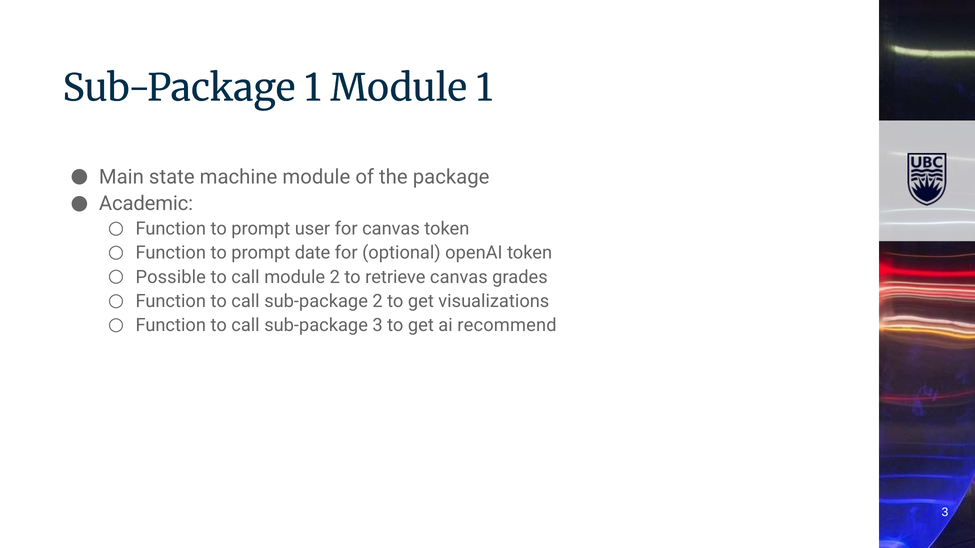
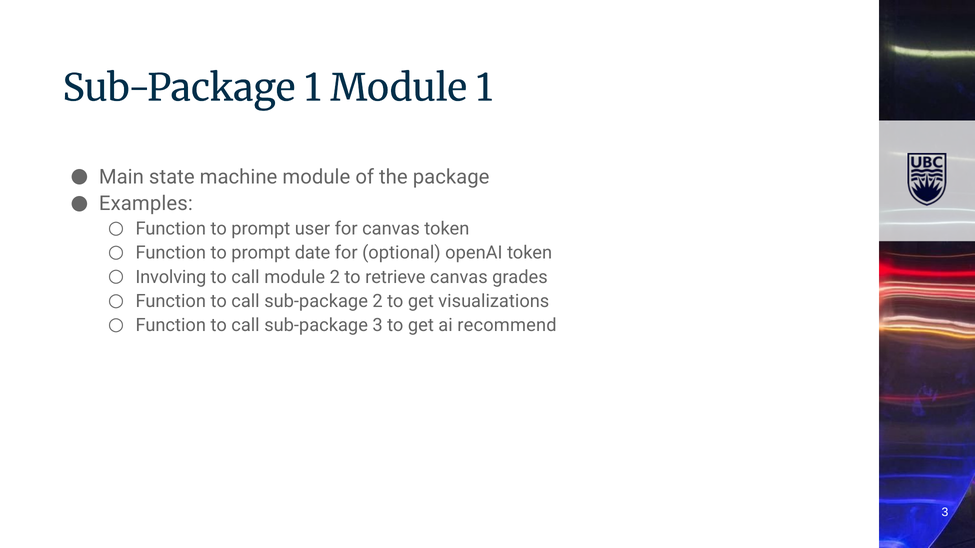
Academic: Academic -> Examples
Possible: Possible -> Involving
